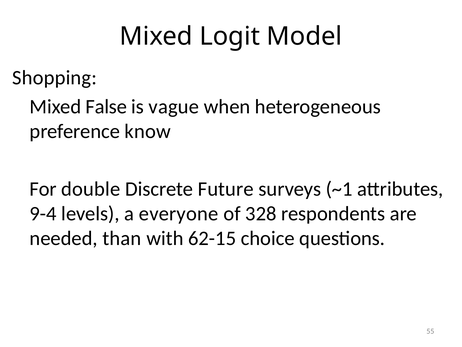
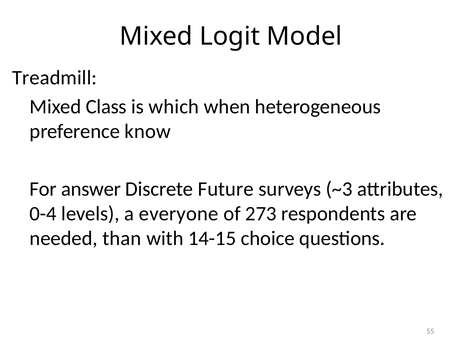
Shopping: Shopping -> Treadmill
False: False -> Class
vague: vague -> which
double: double -> answer
~1: ~1 -> ~3
9-4: 9-4 -> 0-4
328: 328 -> 273
62-15: 62-15 -> 14-15
